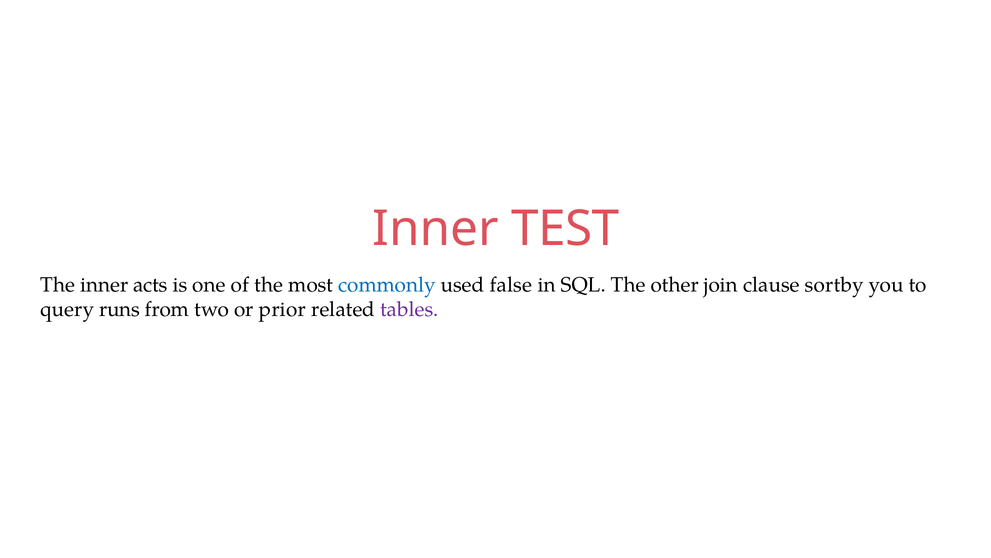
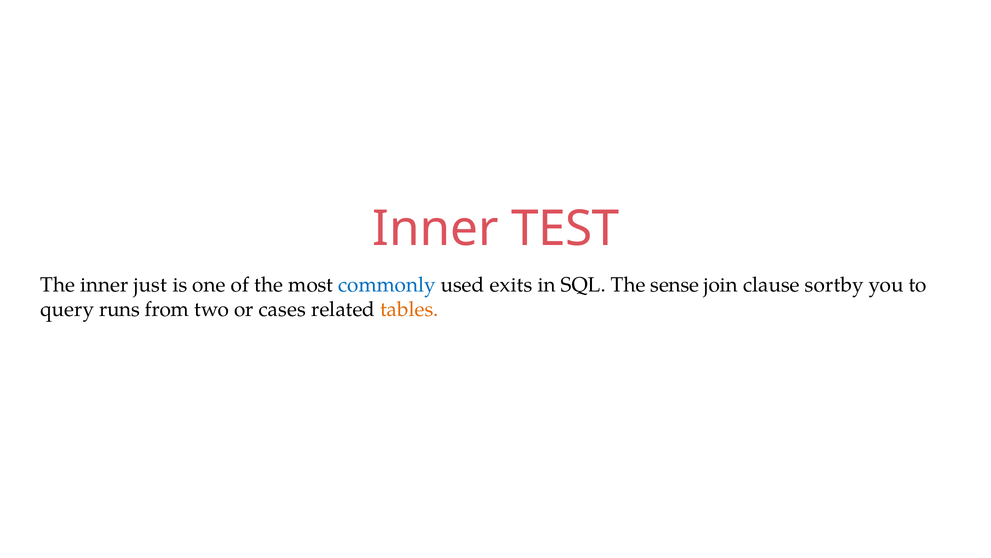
acts: acts -> just
false: false -> exits
other: other -> sense
prior: prior -> cases
tables colour: purple -> orange
